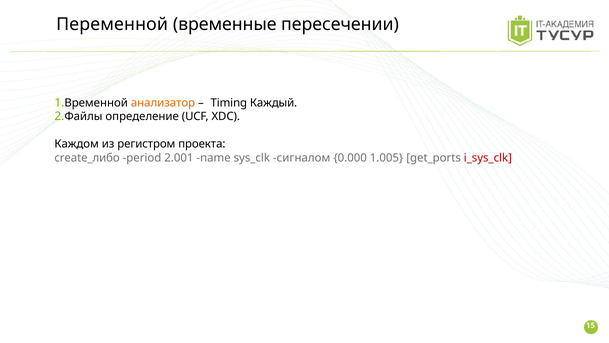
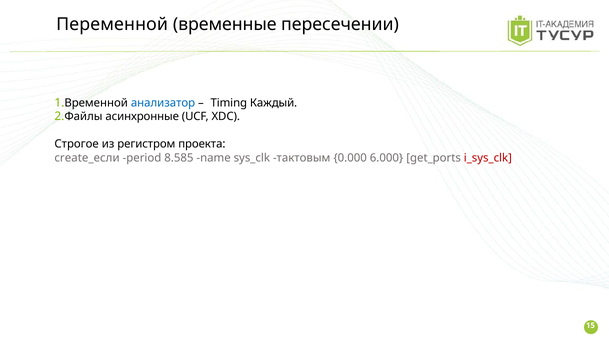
анализатор colour: orange -> blue
определение: определение -> асинхронные
Каждом: Каждом -> Строгое
create_либо: create_либо -> create_если
2.001: 2.001 -> 8.585
сигналом: сигналом -> тактовым
1.005: 1.005 -> 6.000
